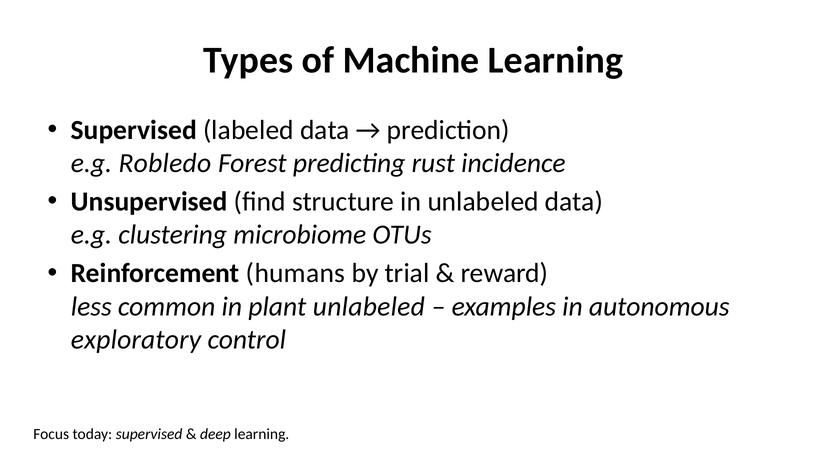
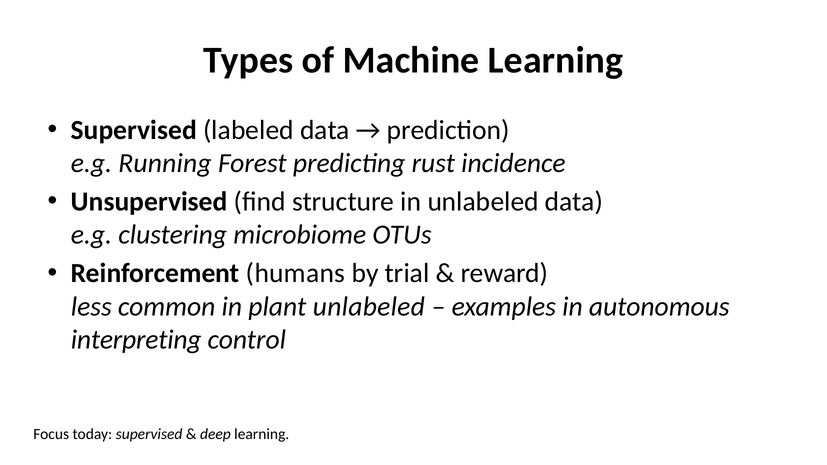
Robledo: Robledo -> Running
exploratory: exploratory -> interpreting
